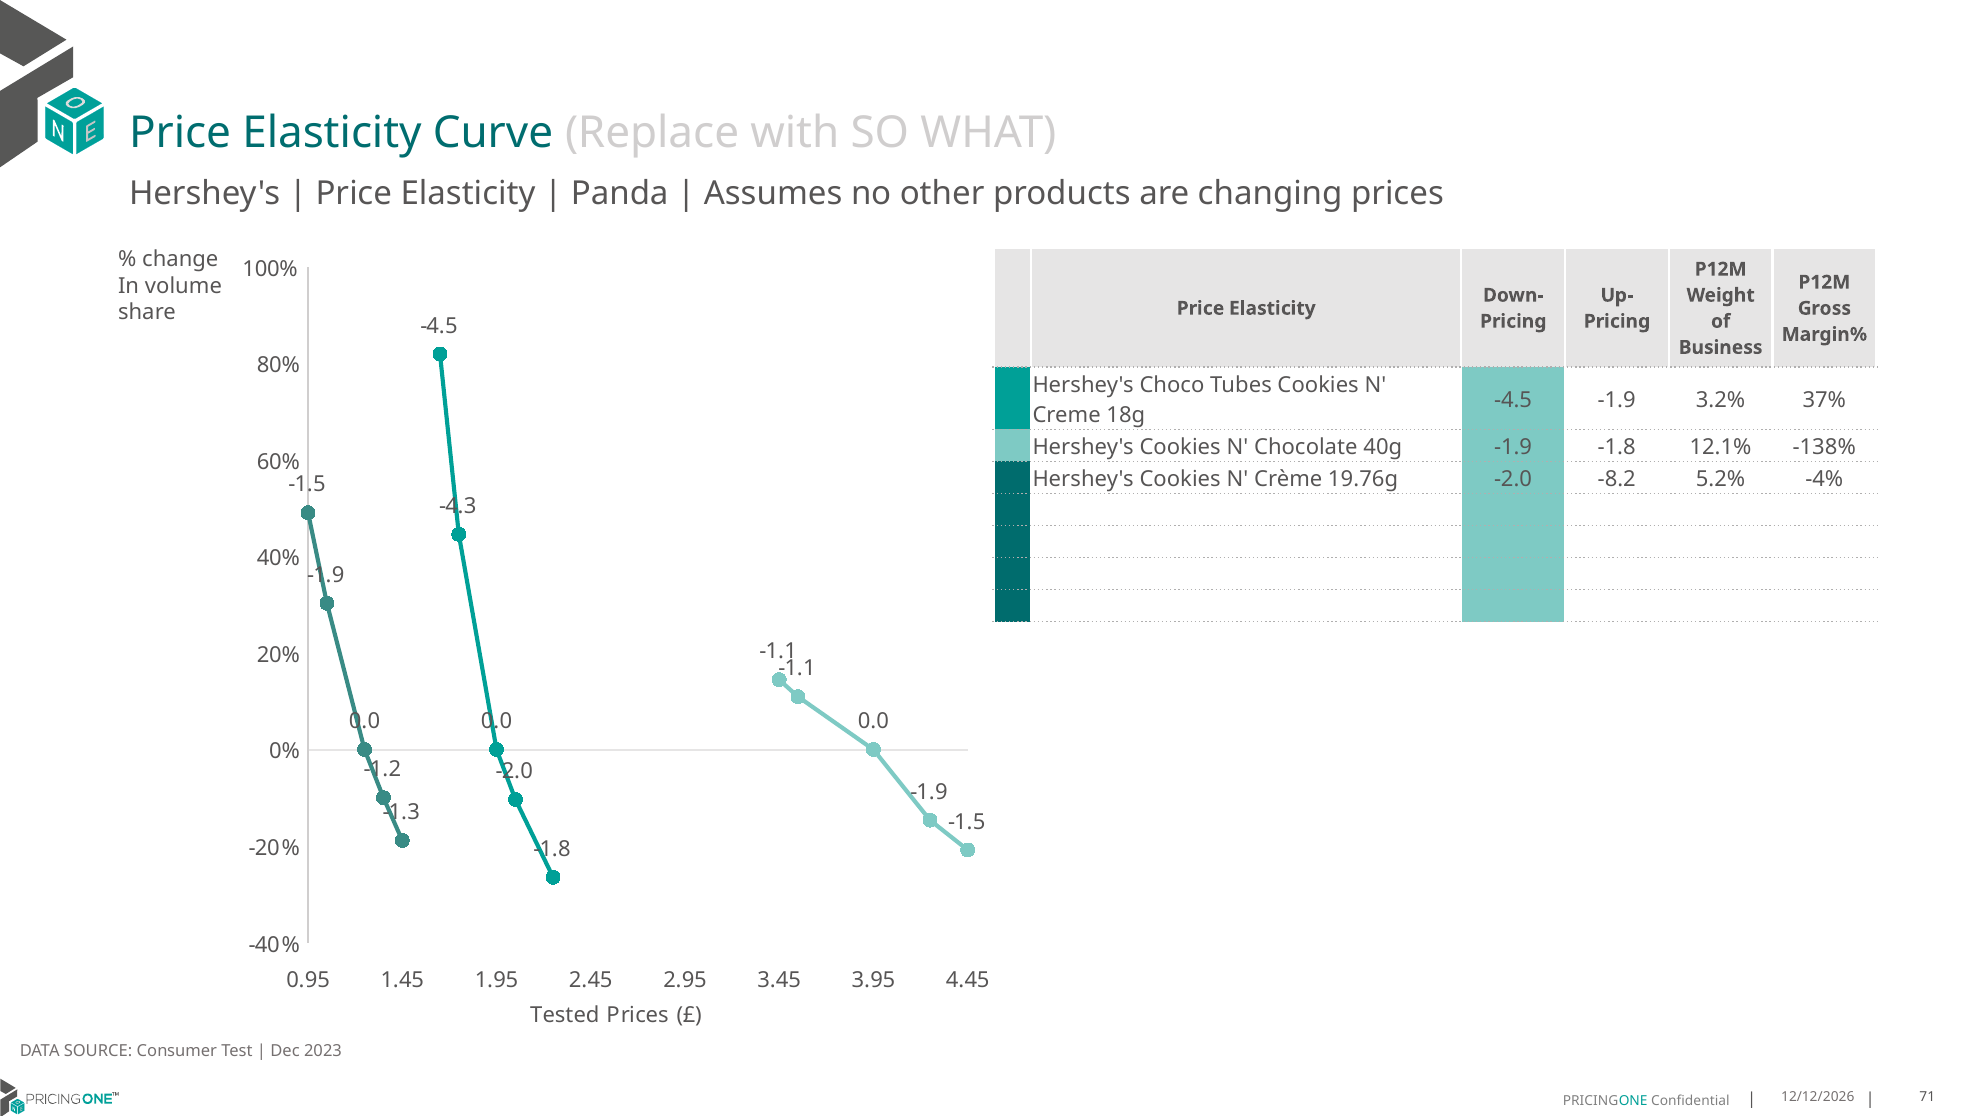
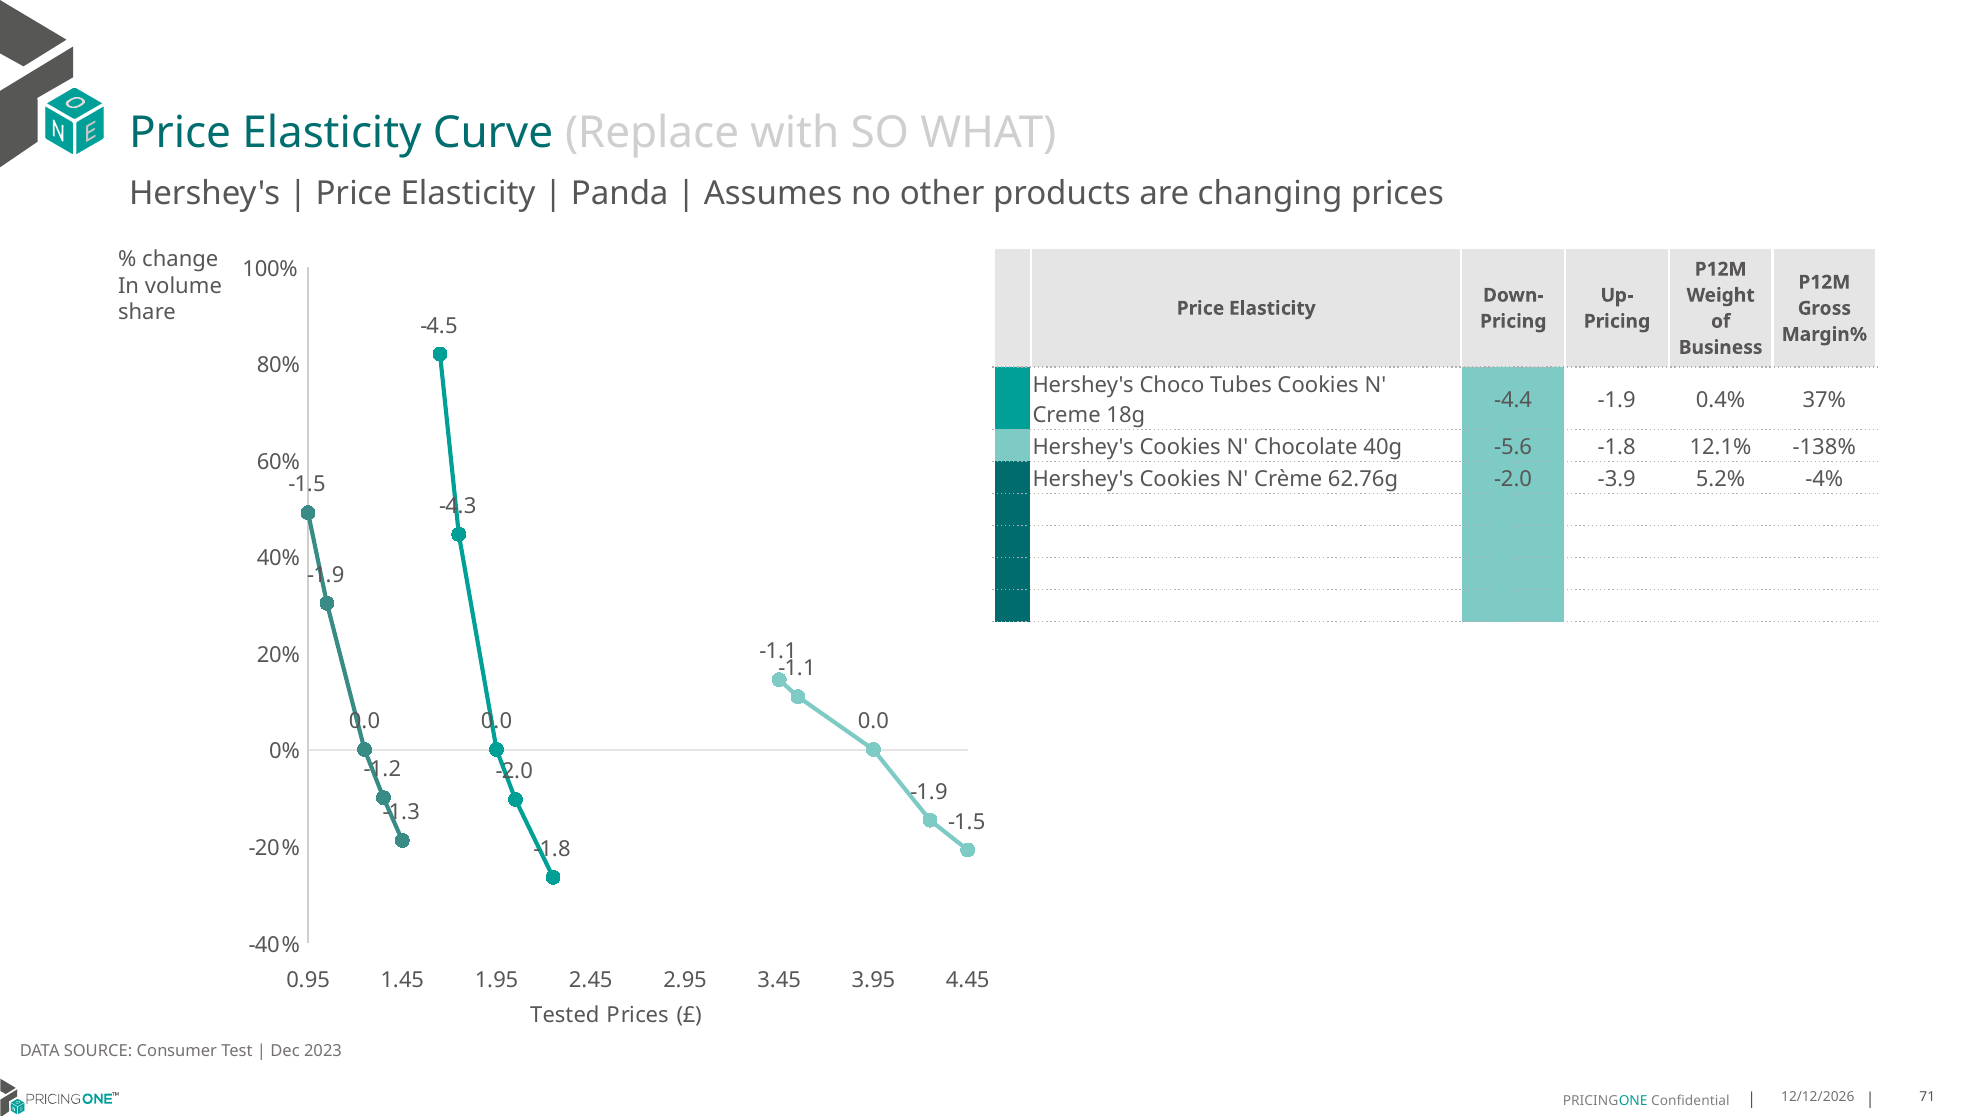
-4.5 at (1513, 400): -4.5 -> -4.4
3.2%: 3.2% -> 0.4%
40g -1.9: -1.9 -> -5.6
19.76g: 19.76g -> 62.76g
-8.2: -8.2 -> -3.9
